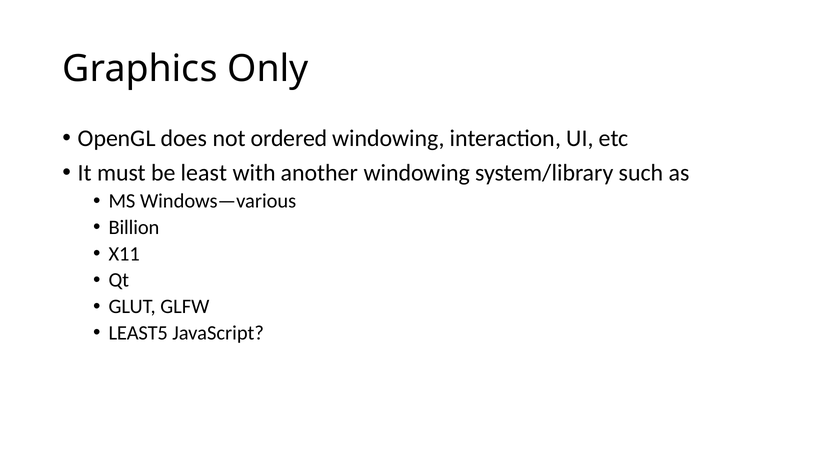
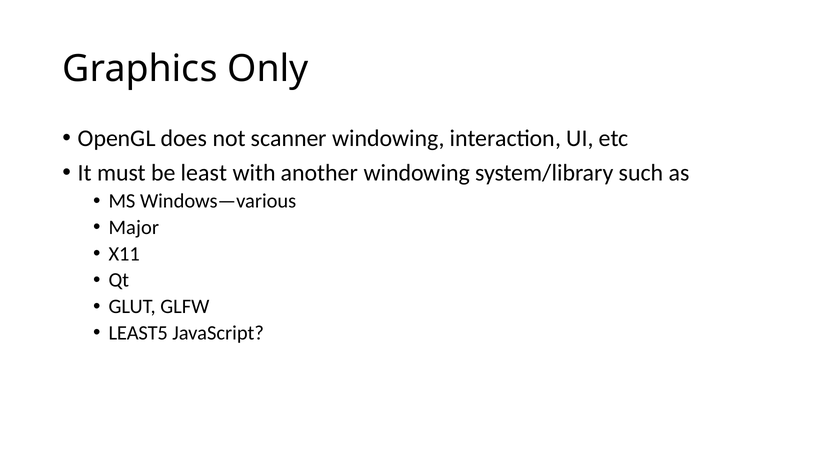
ordered: ordered -> scanner
Billion: Billion -> Major
